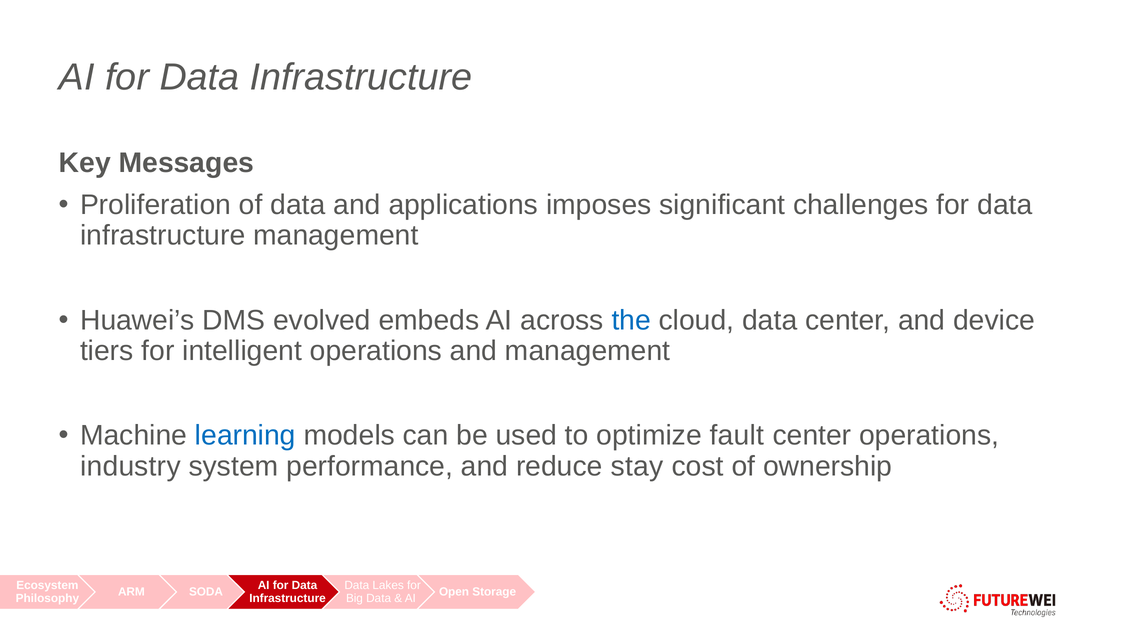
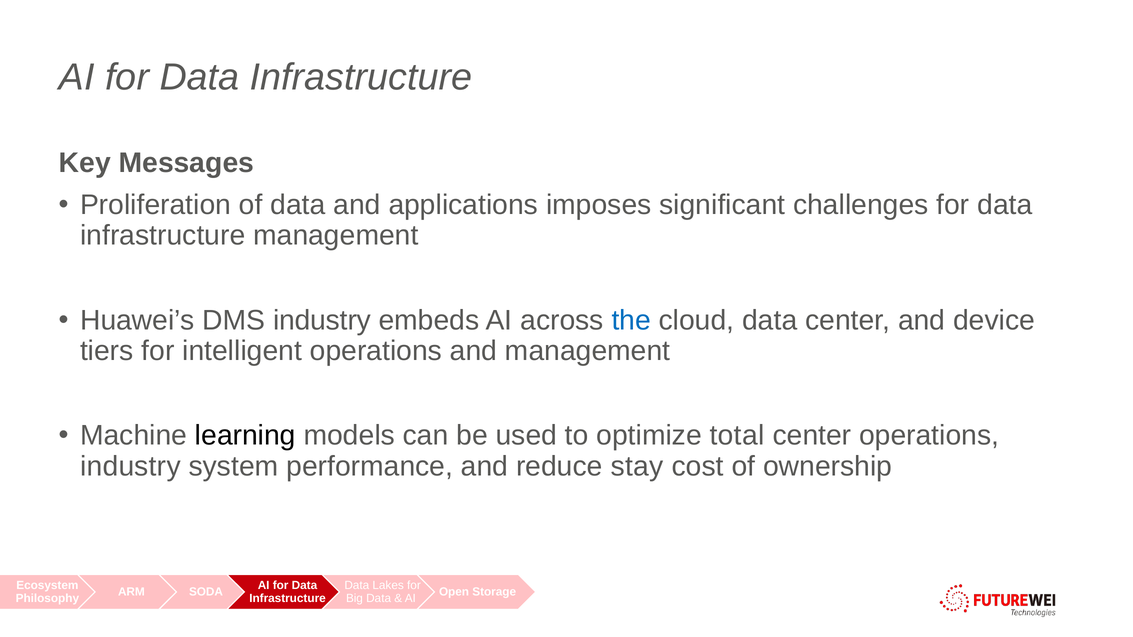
DMS evolved: evolved -> industry
learning colour: blue -> black
fault: fault -> total
